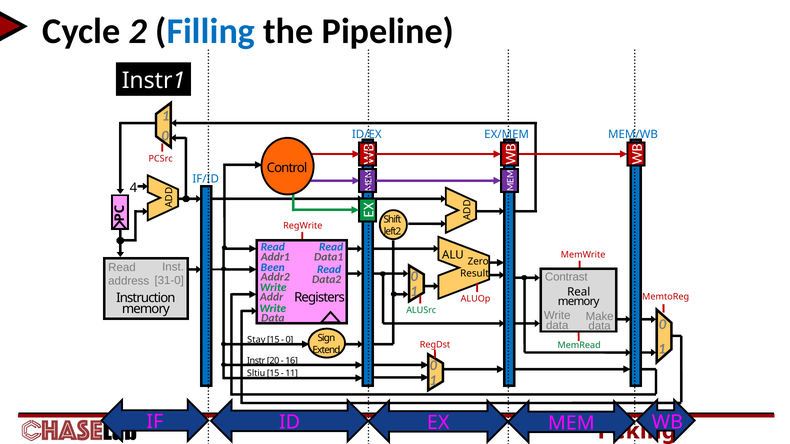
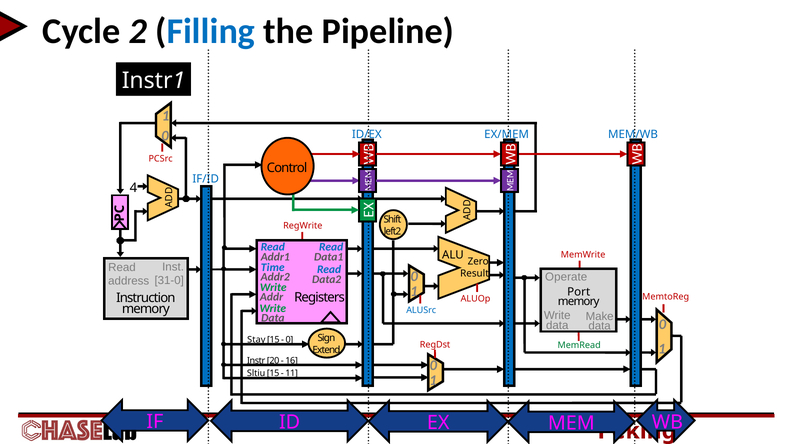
Been: Been -> Time
Contrast: Contrast -> Operate
Real: Real -> Port
ALUSrc colour: green -> blue
